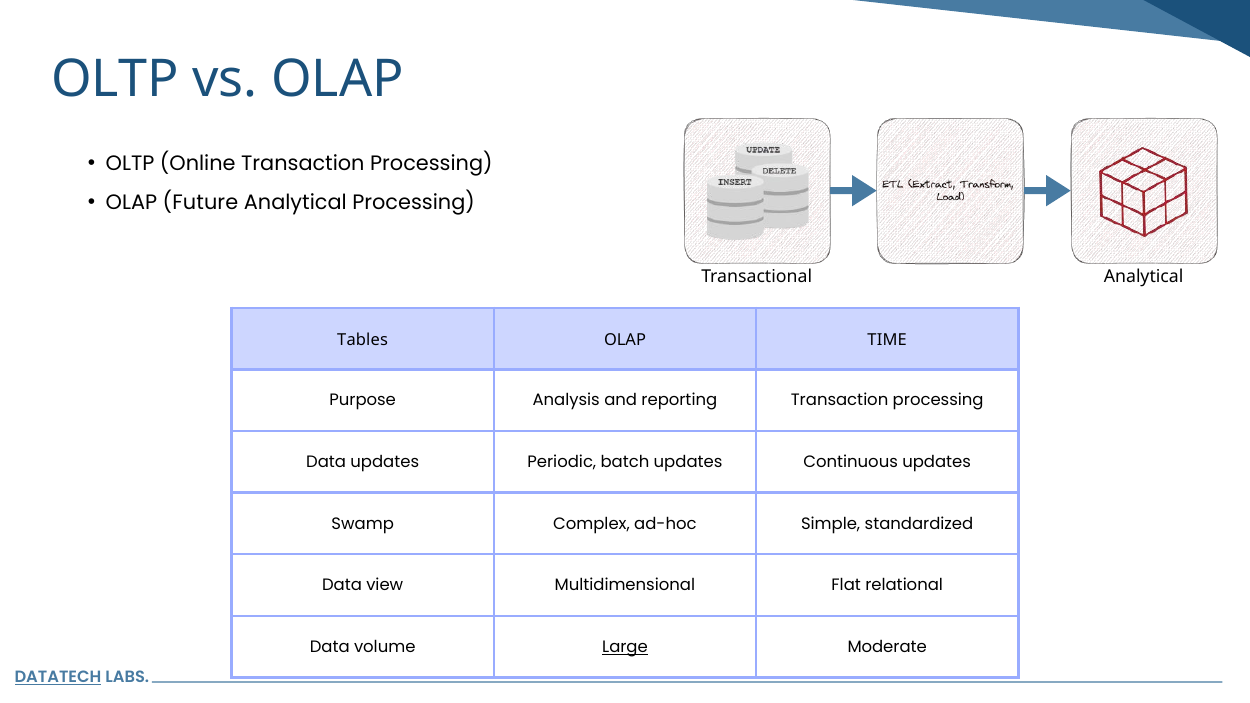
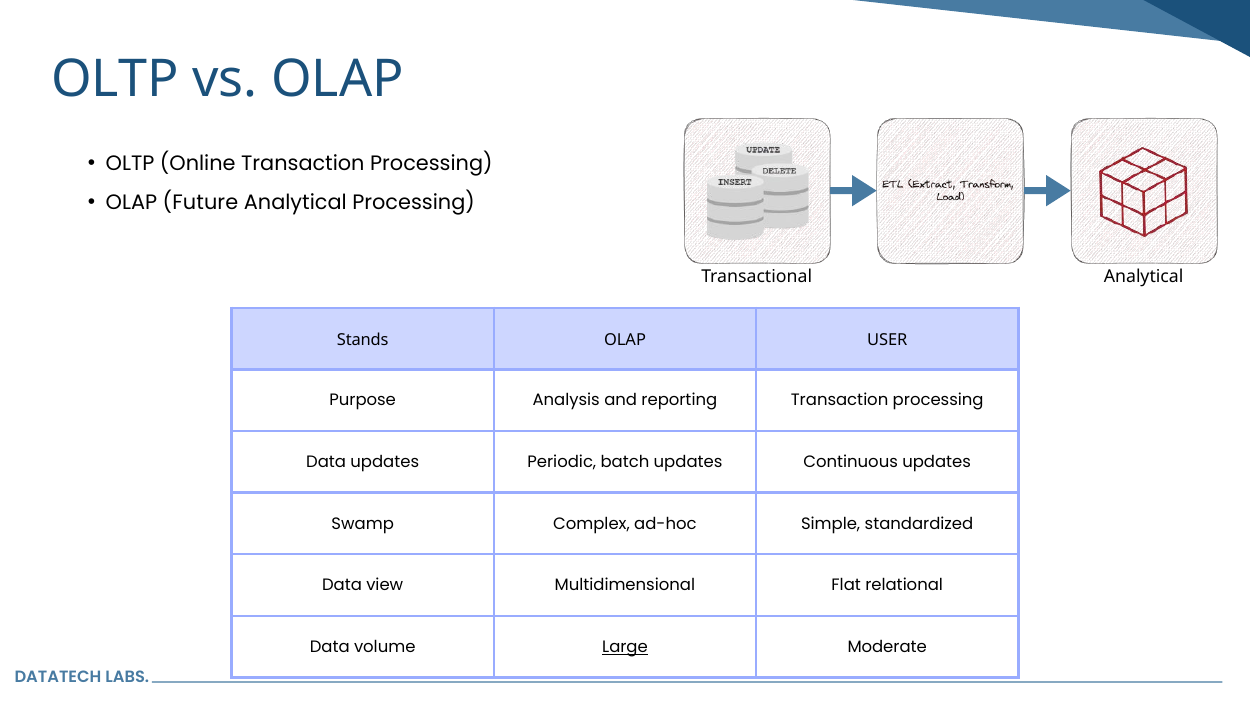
Tables: Tables -> Stands
TIME: TIME -> USER
DATATECH underline: present -> none
